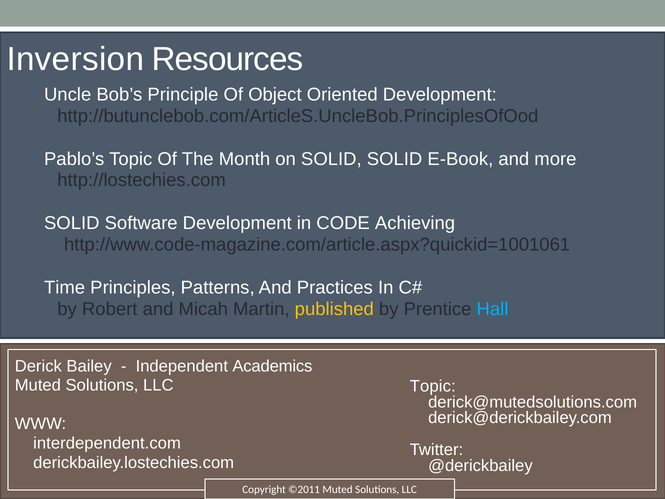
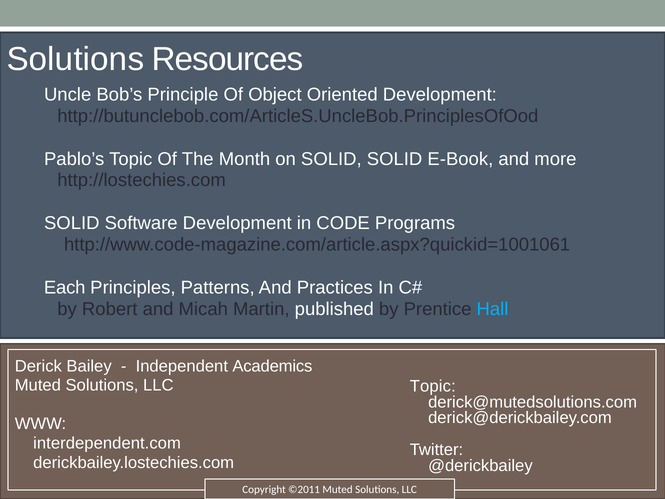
Inversion at (75, 59): Inversion -> Solutions
Achieving: Achieving -> Programs
Time: Time -> Each
published colour: yellow -> white
